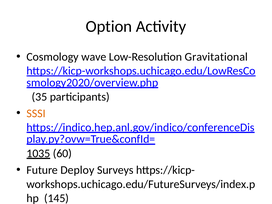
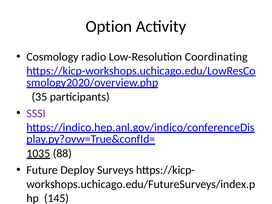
wave: wave -> radio
Gravitational: Gravitational -> Coordinating
SSSI colour: orange -> purple
60: 60 -> 88
